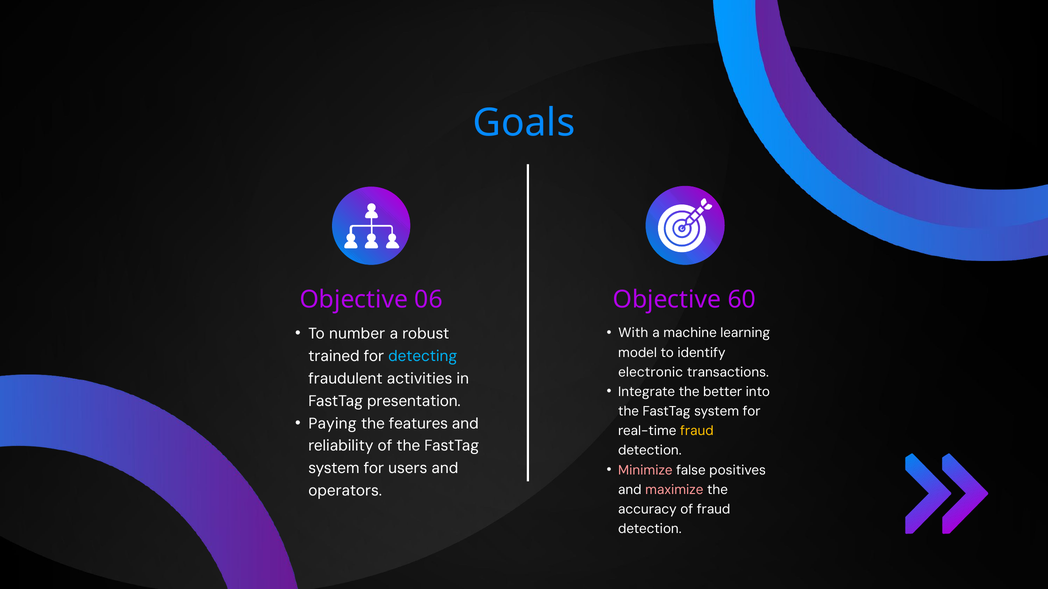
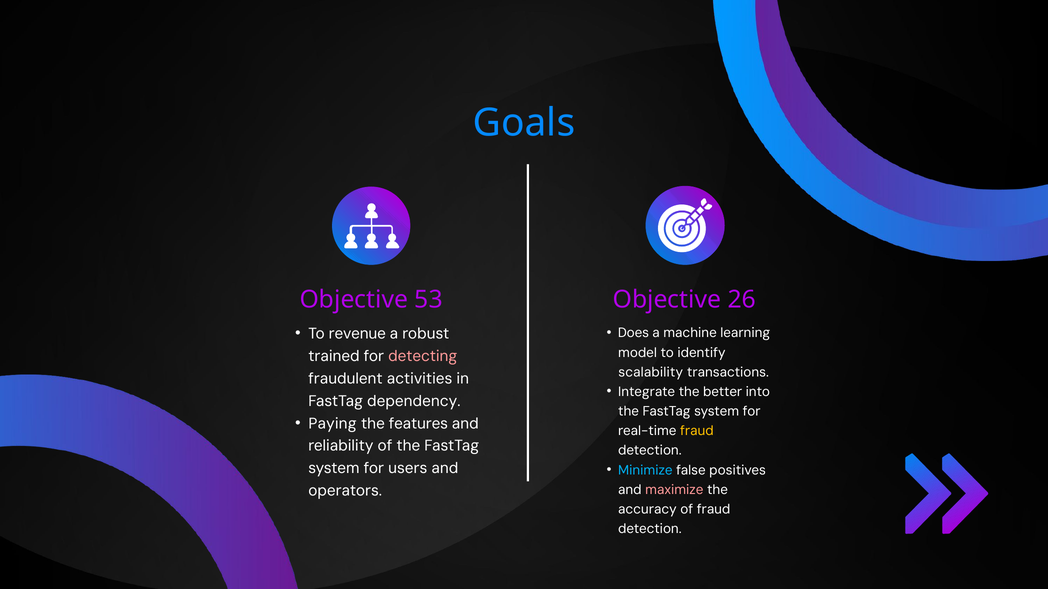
06: 06 -> 53
60: 60 -> 26
number: number -> revenue
With: With -> Does
detecting colour: light blue -> pink
electronic: electronic -> scalability
presentation: presentation -> dependency
Minimize colour: pink -> light blue
